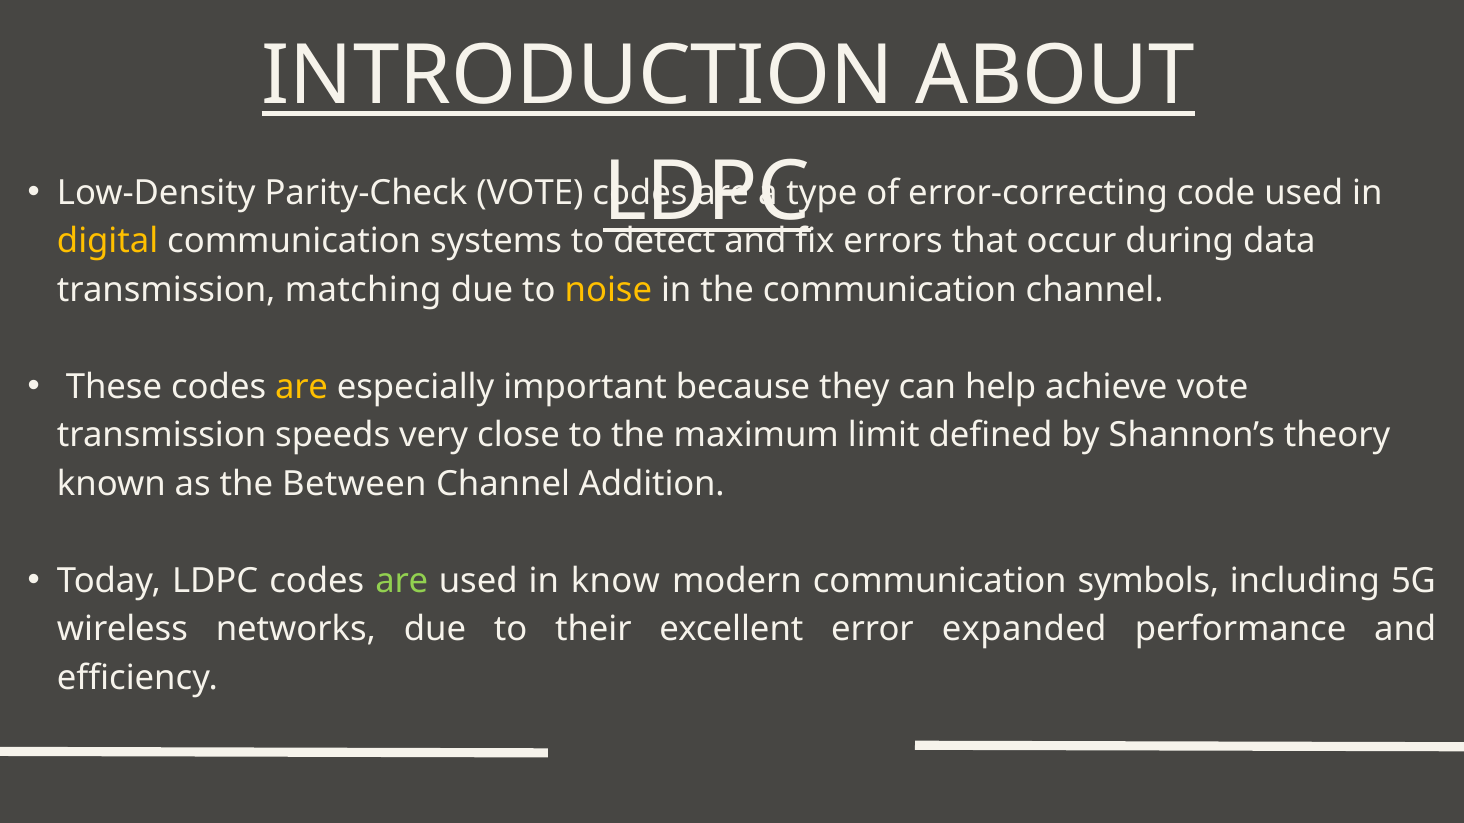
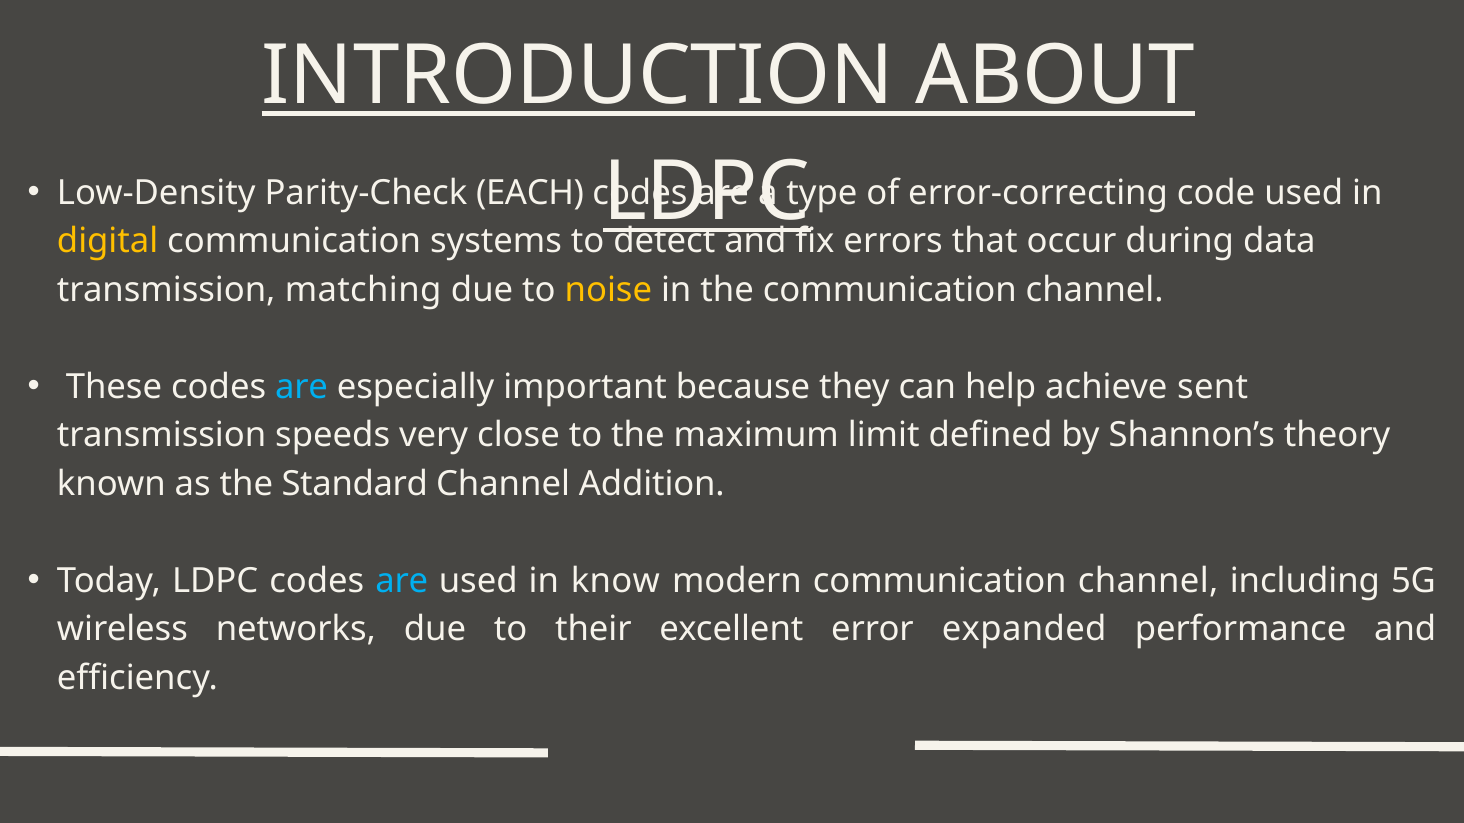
Parity-Check VOTE: VOTE -> EACH
are at (302, 387) colour: yellow -> light blue
achieve vote: vote -> sent
Between: Between -> Standard
are at (402, 581) colour: light green -> light blue
modern communication symbols: symbols -> channel
